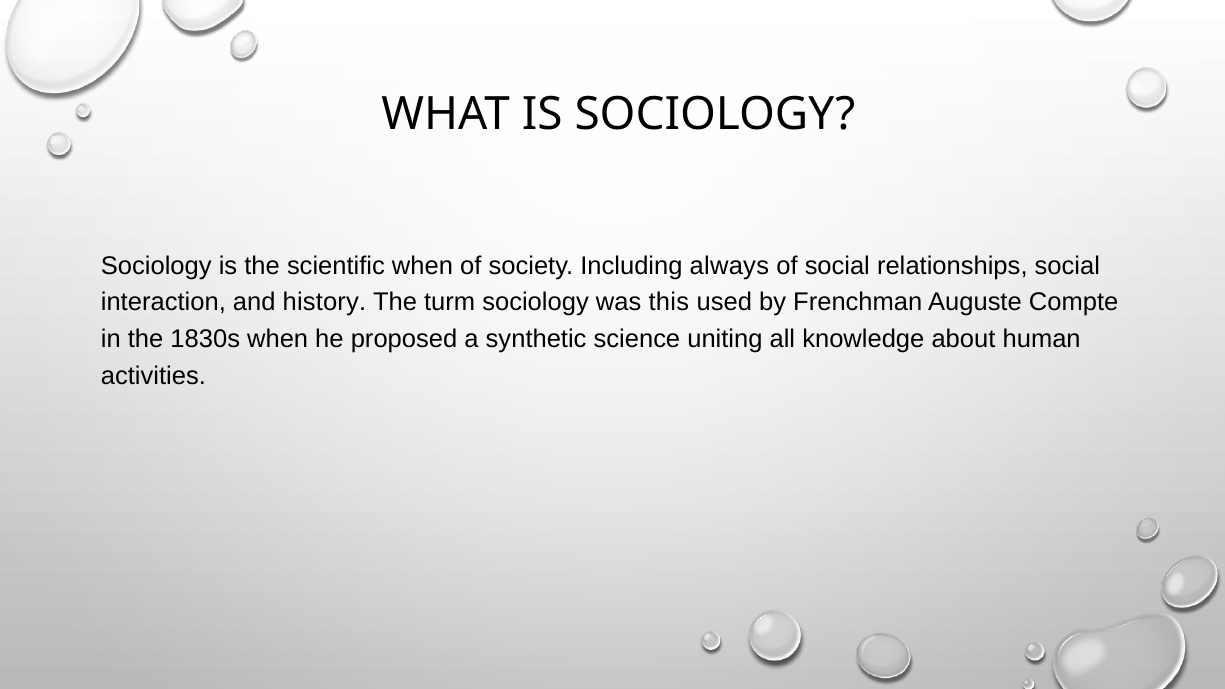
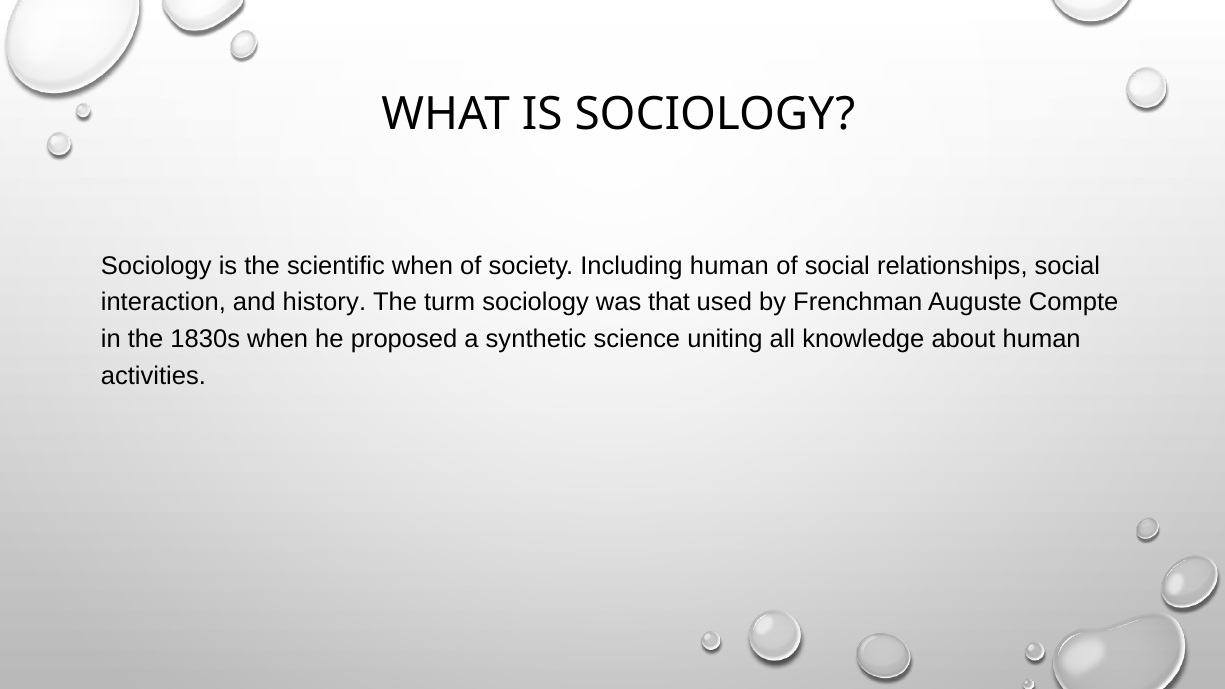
Including always: always -> human
this: this -> that
